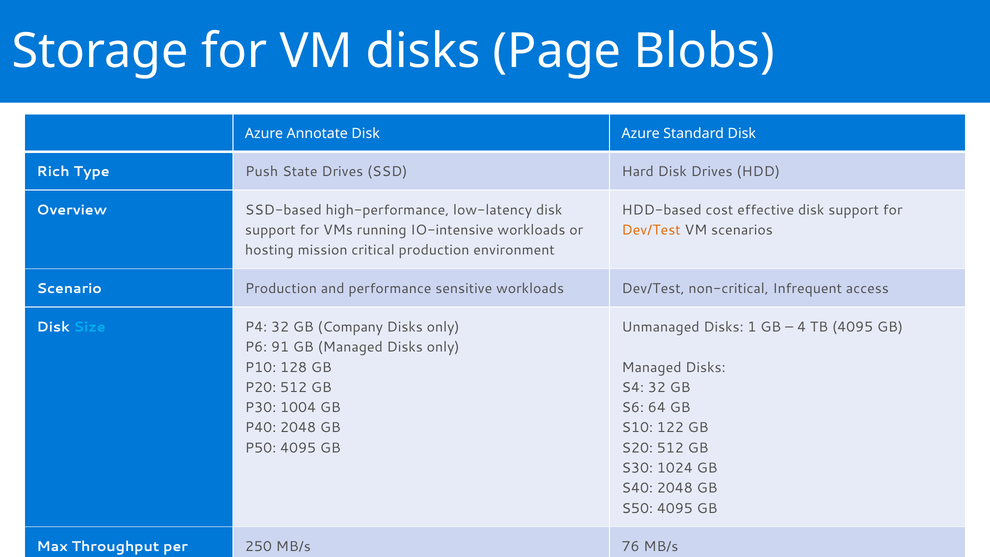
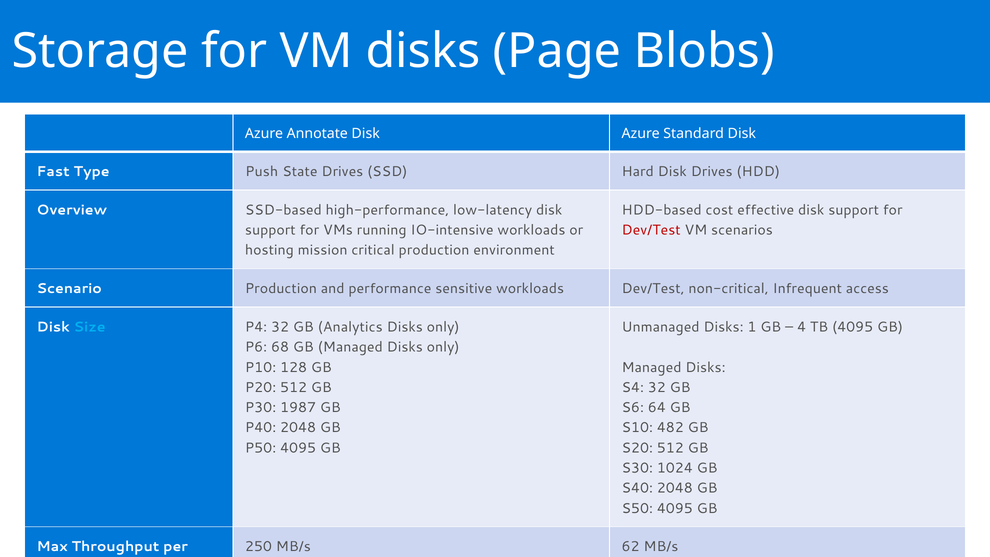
Rich: Rich -> Fast
Dev/Test at (651, 230) colour: orange -> red
Company: Company -> Analytics
91: 91 -> 68
1004: 1004 -> 1987
122: 122 -> 482
76: 76 -> 62
